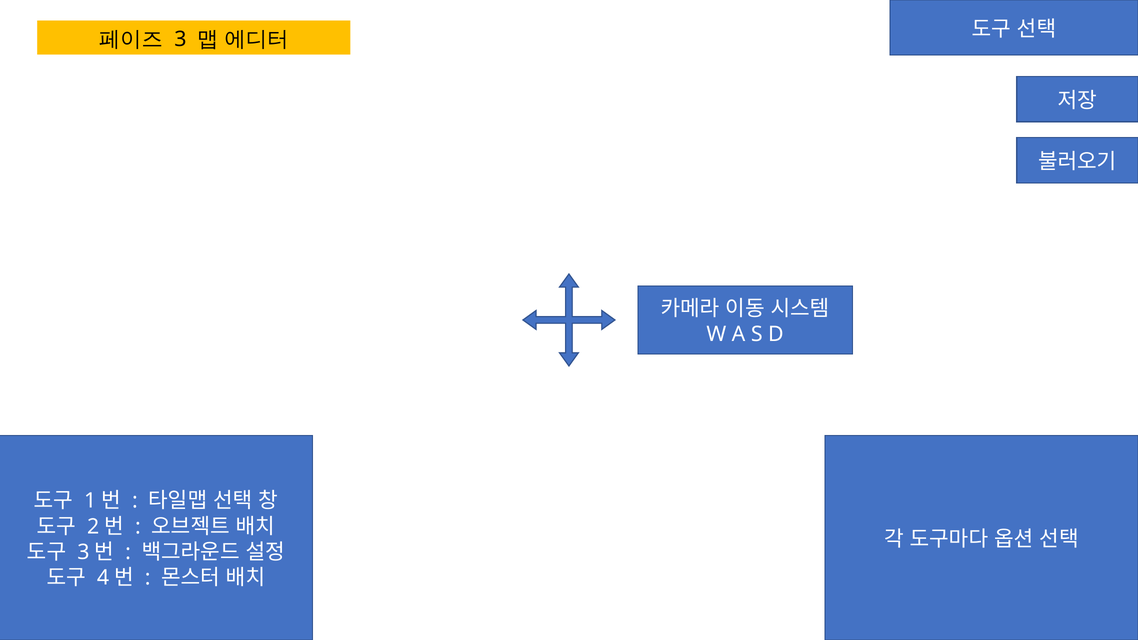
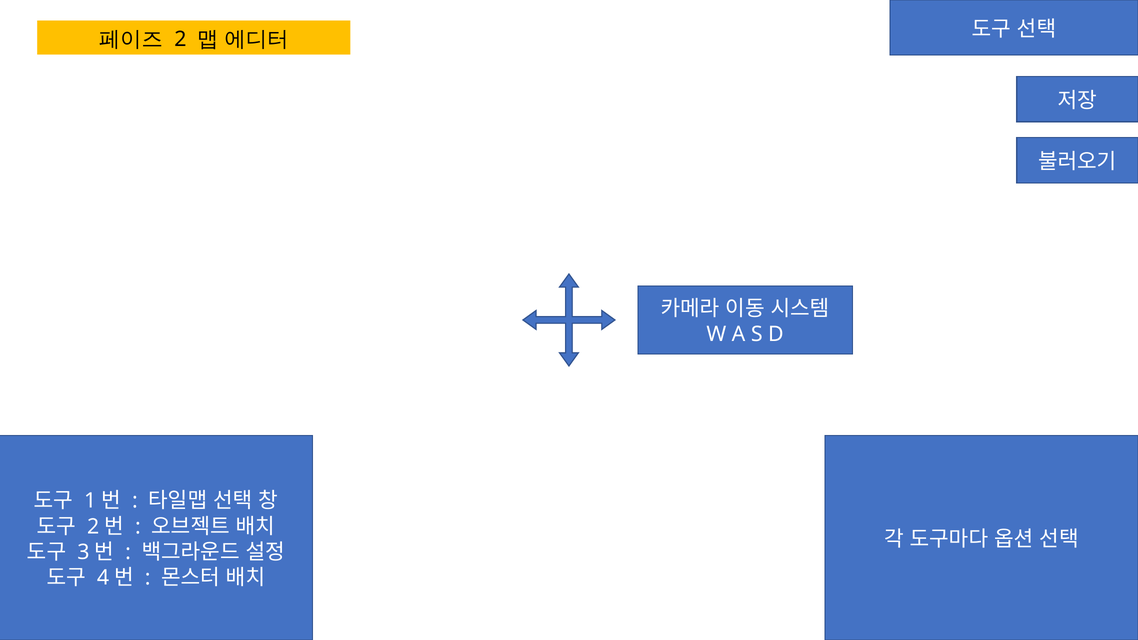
3: 3 -> 2
